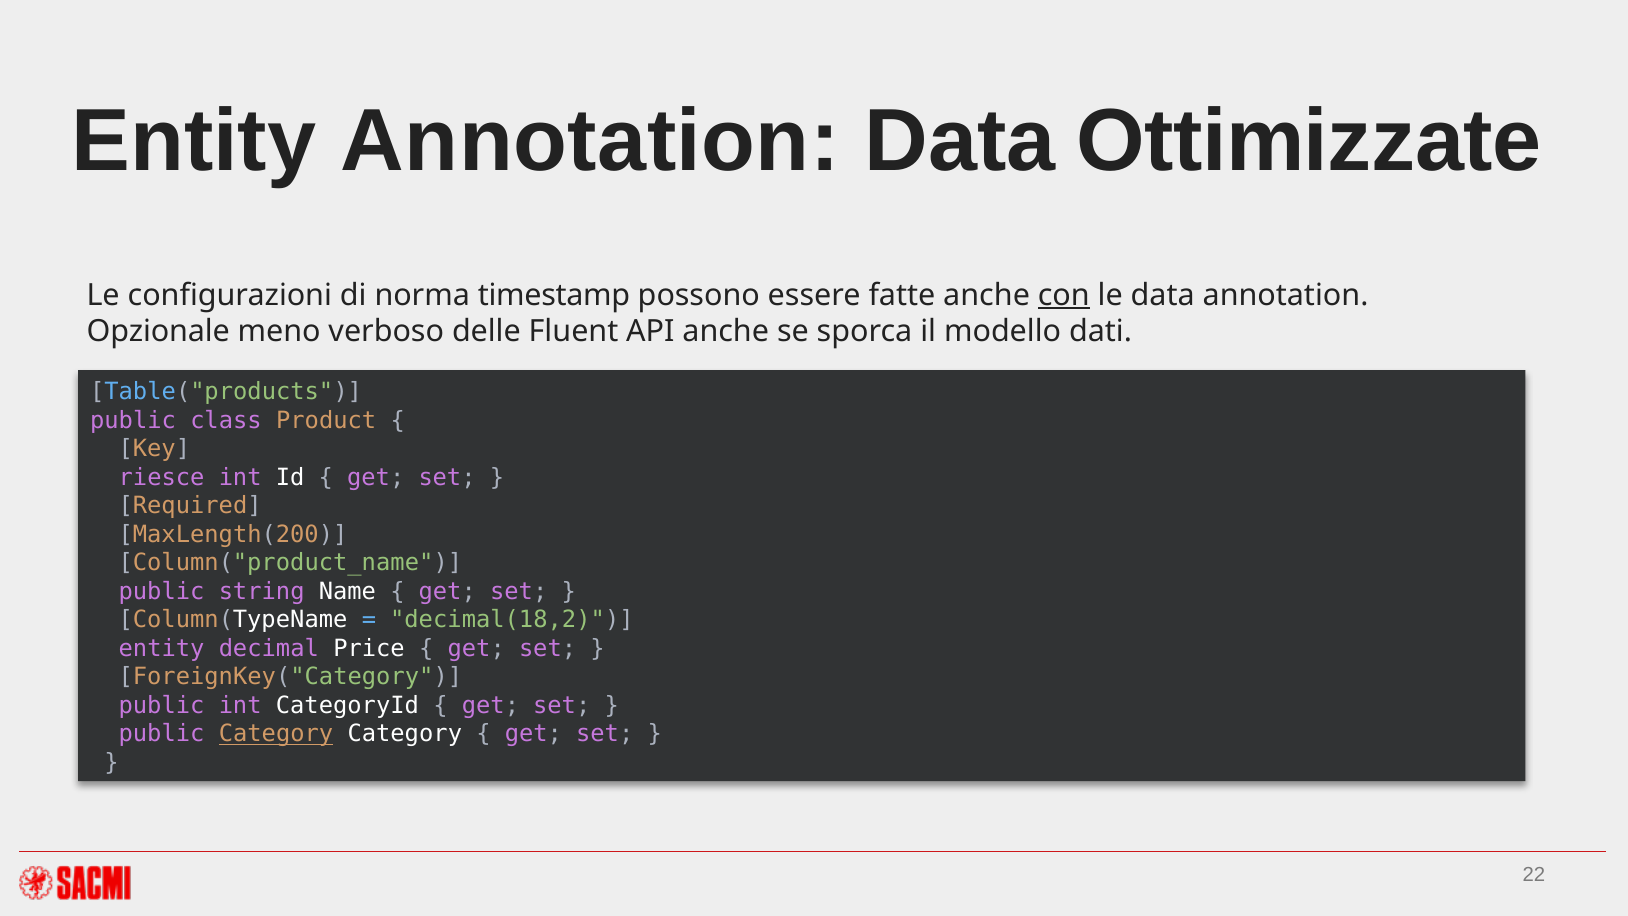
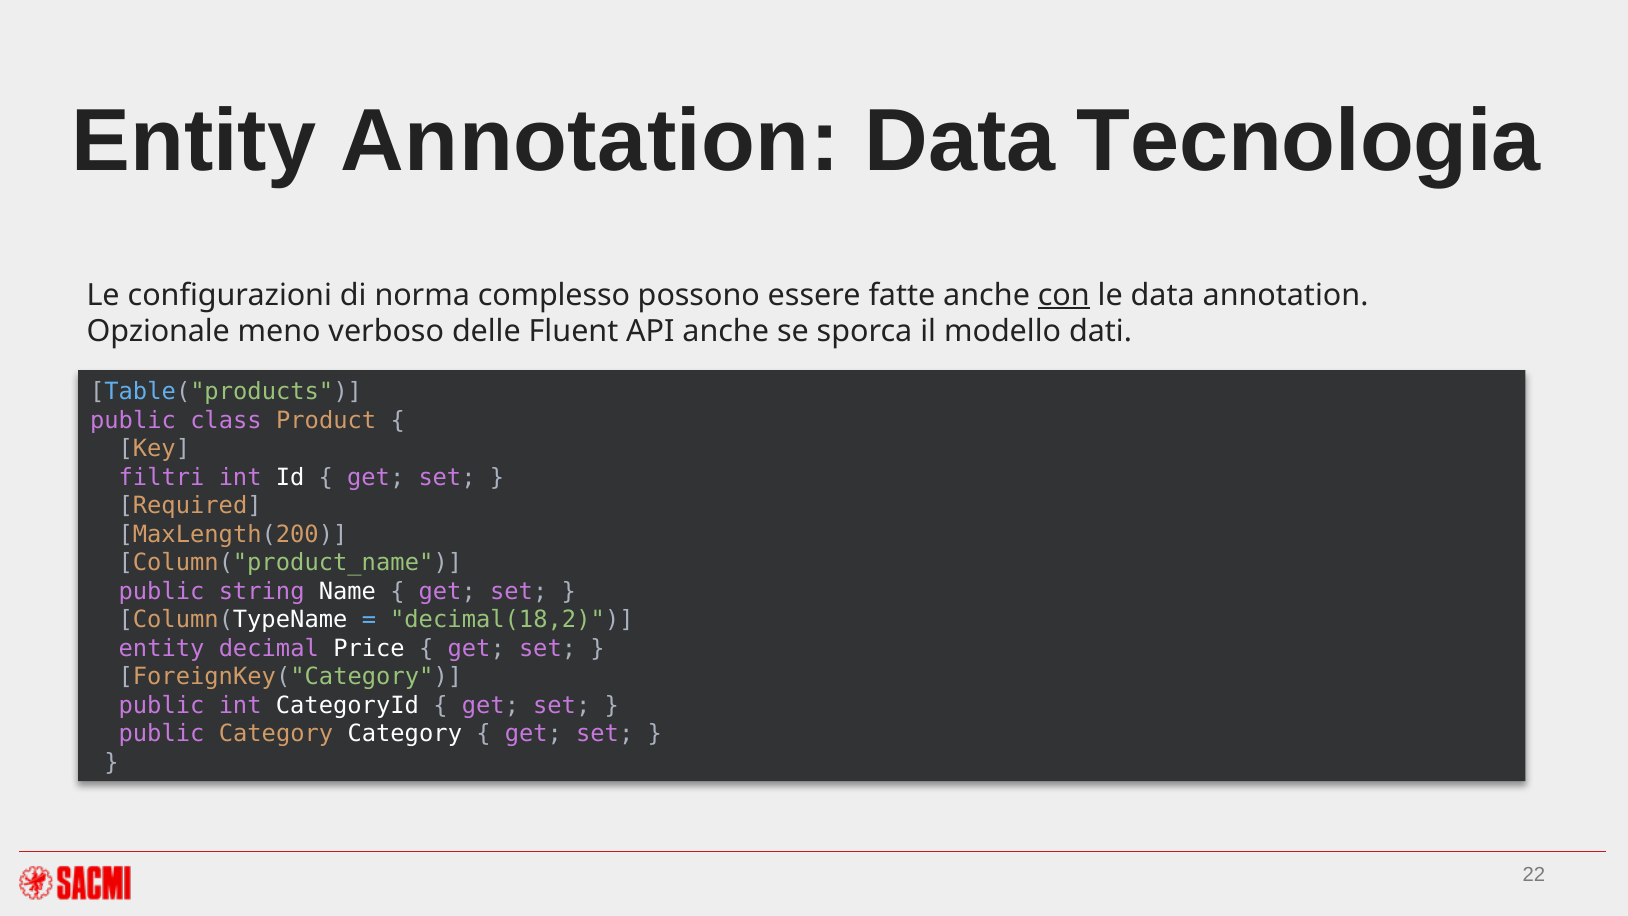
Ottimizzate: Ottimizzate -> Tecnologia
timestamp: timestamp -> complesso
riesce: riesce -> filtri
Category at (276, 734) underline: present -> none
